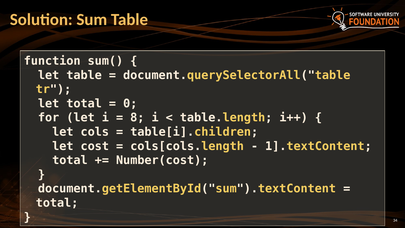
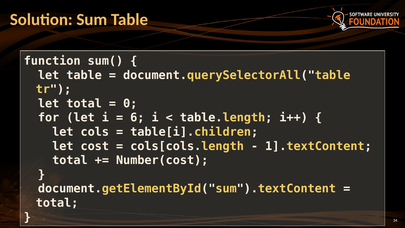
8: 8 -> 6
